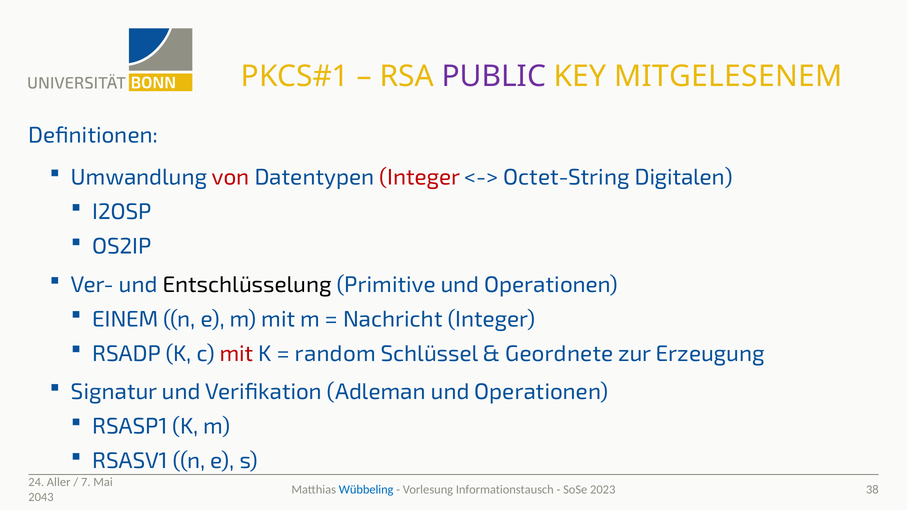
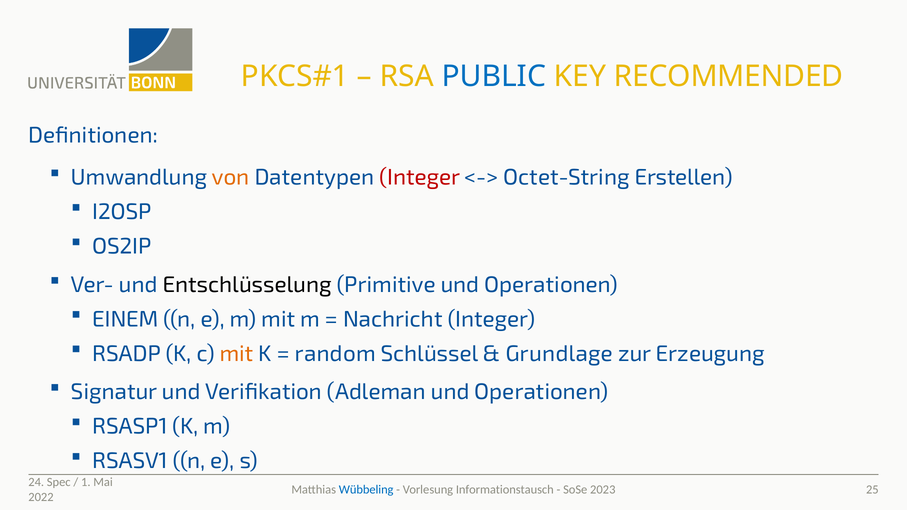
PUBLIC colour: purple -> blue
MITGELESENEM: MITGELESENEM -> RECOMMENDED
von colour: red -> orange
Digitalen: Digitalen -> Erstellen
mit at (237, 354) colour: red -> orange
Geordnete: Geordnete -> Grundlage
Aller: Aller -> Spec
7: 7 -> 1
38: 38 -> 25
2043: 2043 -> 2022
